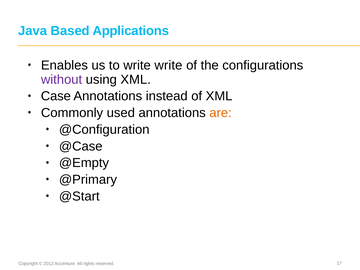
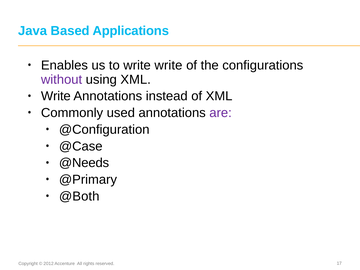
Case at (56, 96): Case -> Write
are colour: orange -> purple
@Empty: @Empty -> @Needs
@Start: @Start -> @Both
